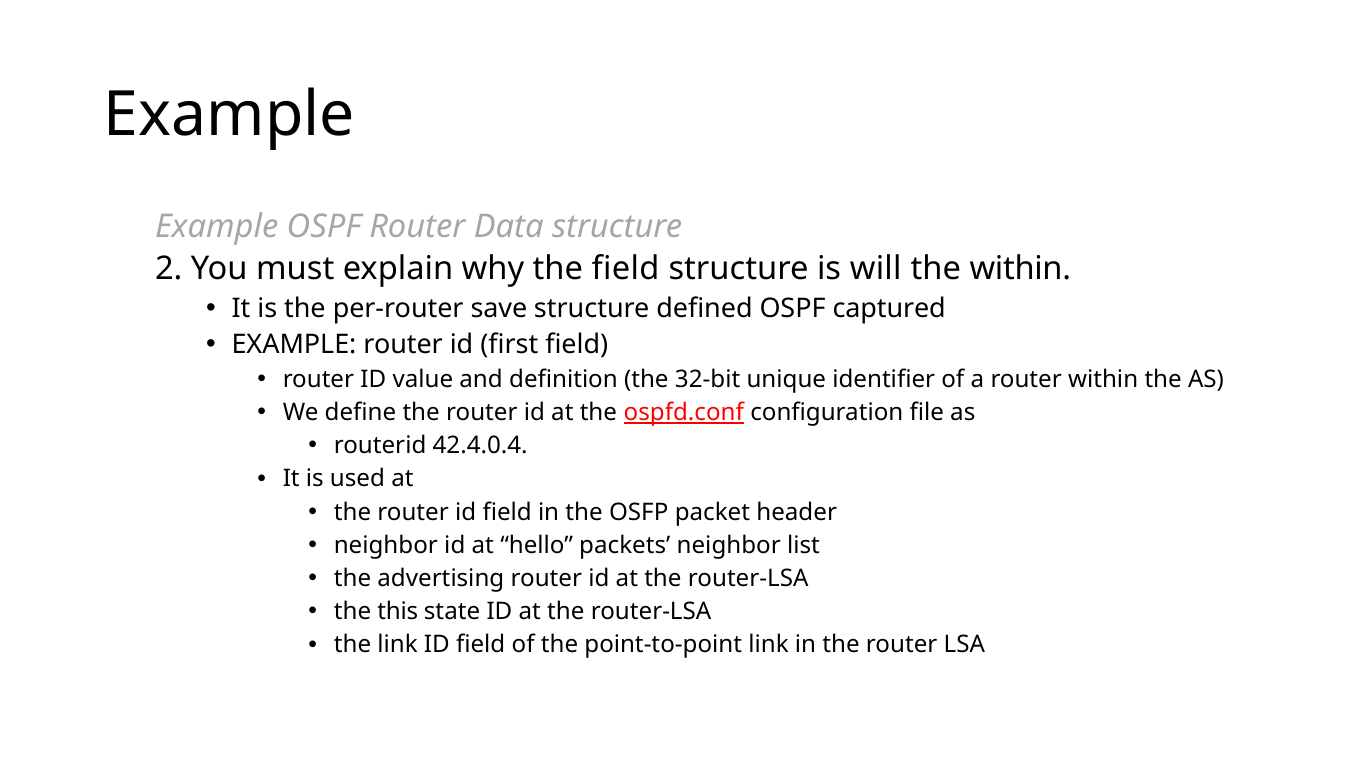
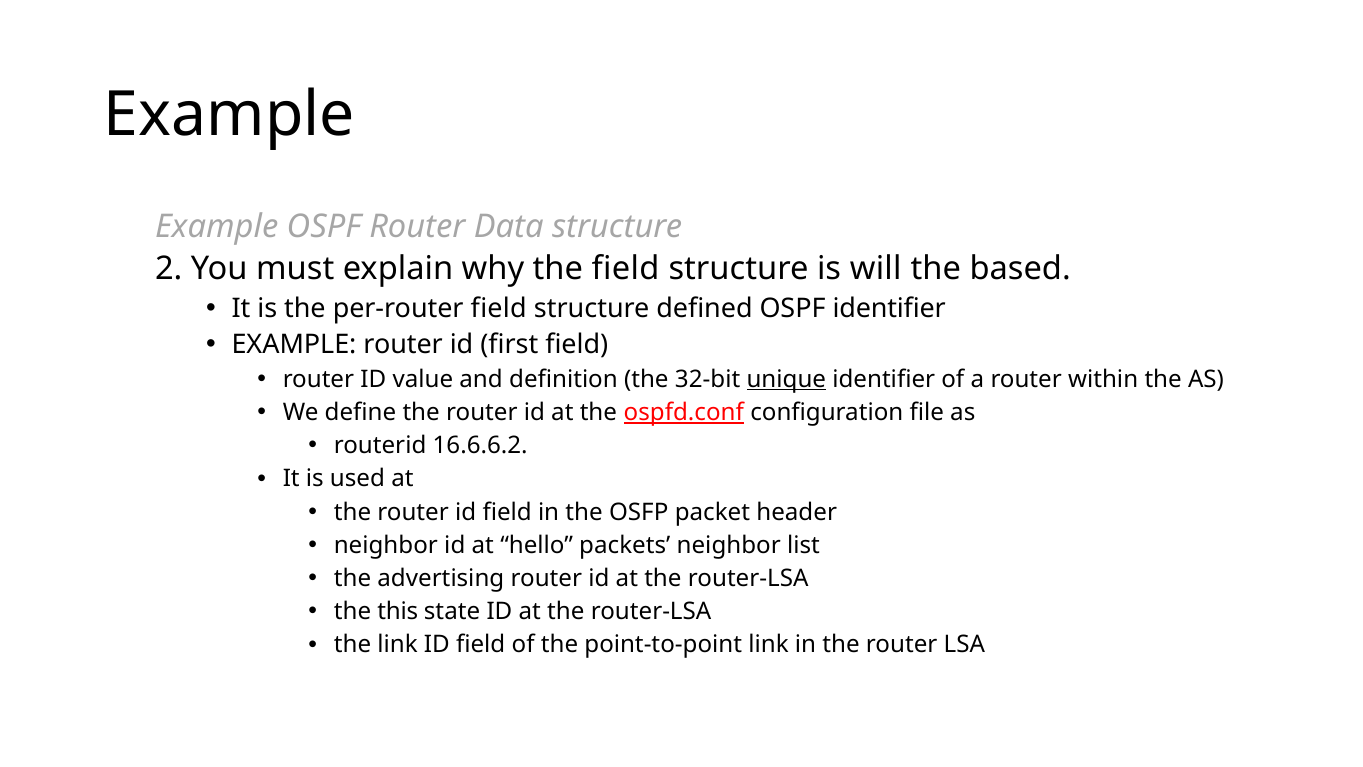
the within: within -> based
per-router save: save -> field
OSPF captured: captured -> identifier
unique underline: none -> present
42.4.0.4: 42.4.0.4 -> 16.6.6.2
